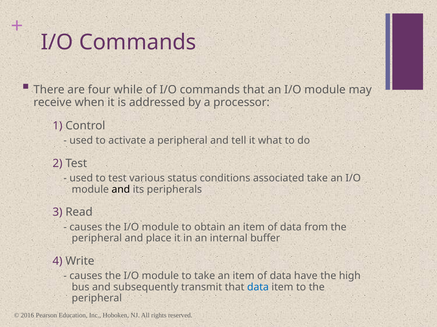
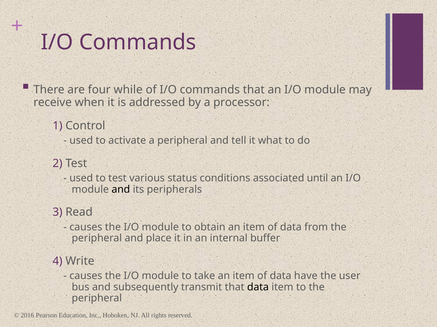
associated take: take -> until
high: high -> user
data at (258, 288) colour: blue -> black
